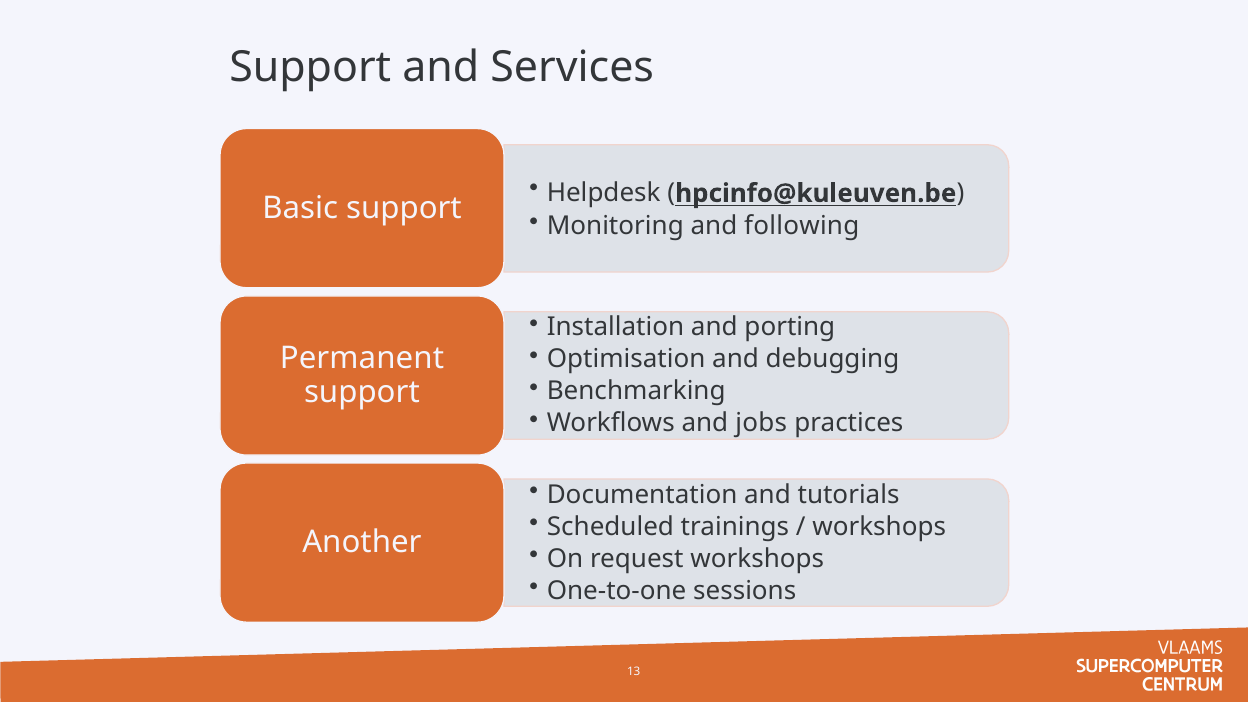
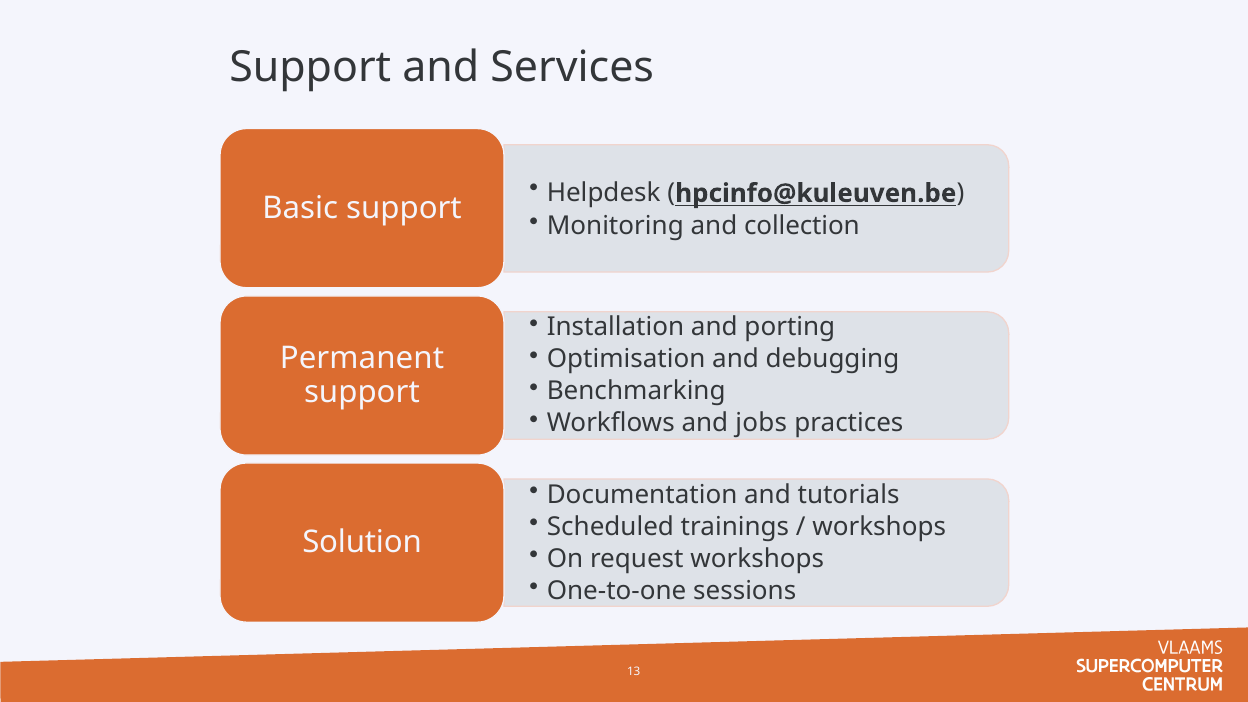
following: following -> collection
Another: Another -> Solution
